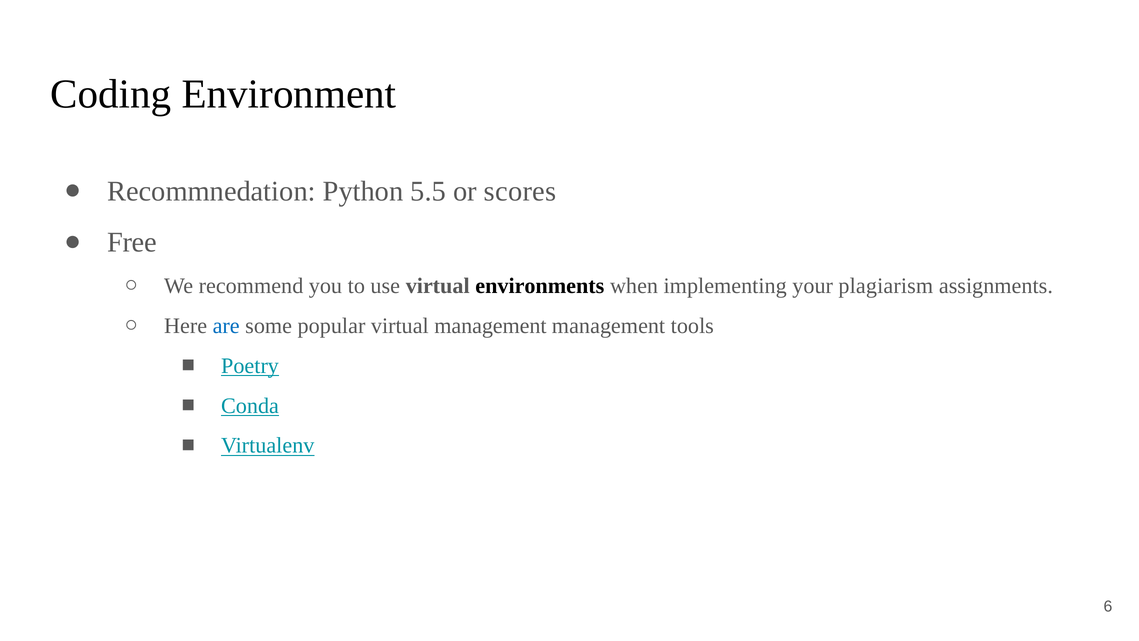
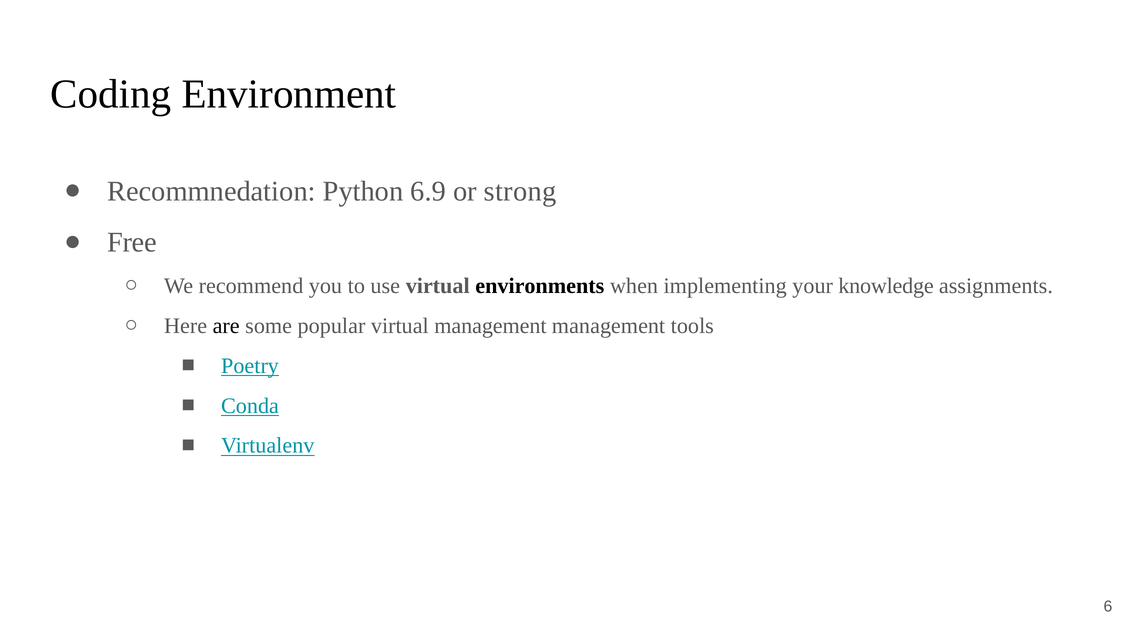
5.5: 5.5 -> 6.9
scores: scores -> strong
plagiarism: plagiarism -> knowledge
are colour: blue -> black
